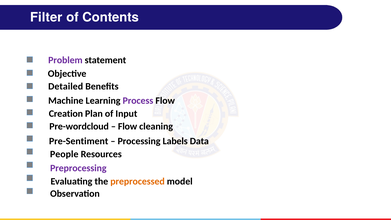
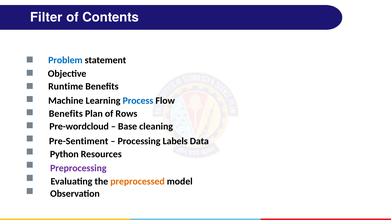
Problem colour: purple -> blue
Detailed: Detailed -> Runtime
Process colour: purple -> blue
Creation at (66, 114): Creation -> Benefits
Input: Input -> Rows
Flow at (128, 126): Flow -> Base
People: People -> Python
